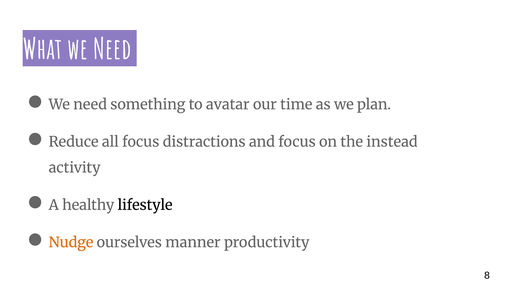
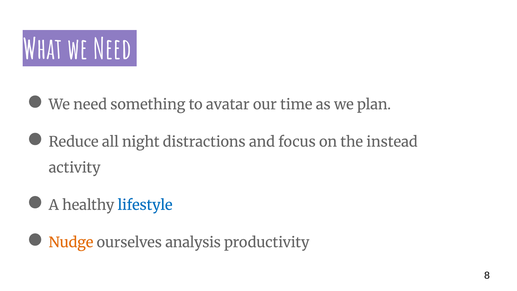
all focus: focus -> night
lifestyle colour: black -> blue
manner: manner -> analysis
